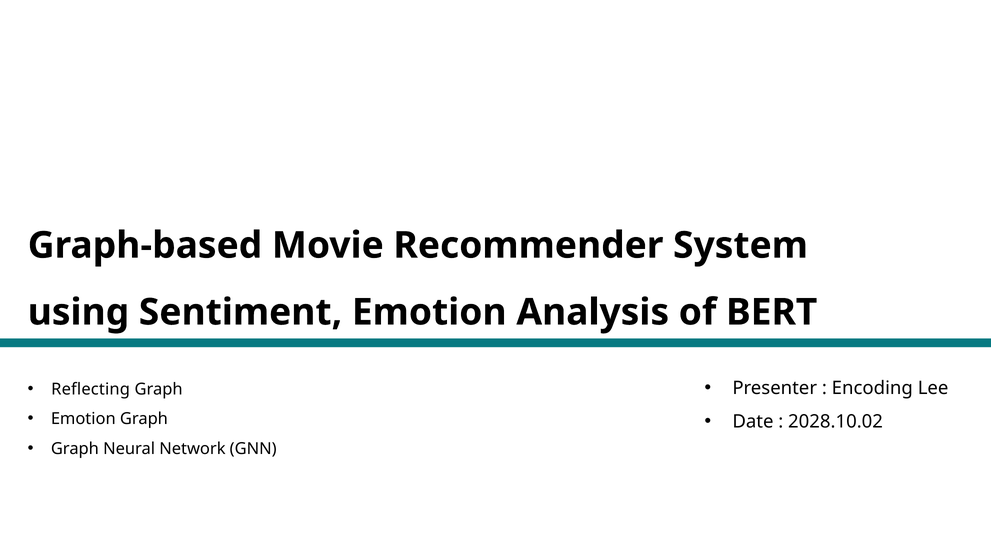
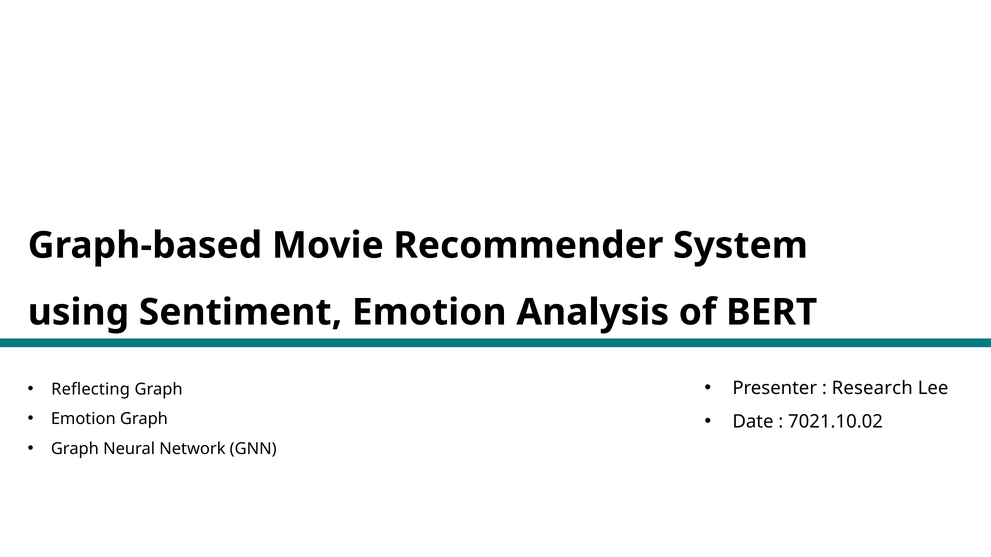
Encoding: Encoding -> Research
2028.10.02: 2028.10.02 -> 7021.10.02
